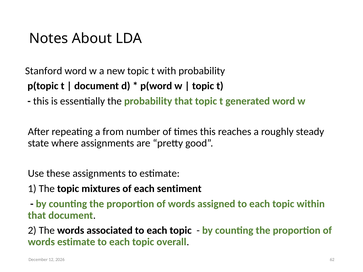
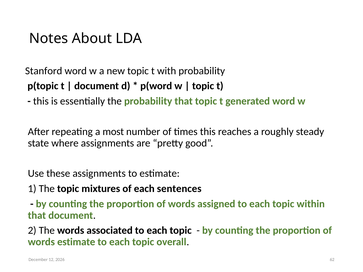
from: from -> most
sentiment: sentiment -> sentences
